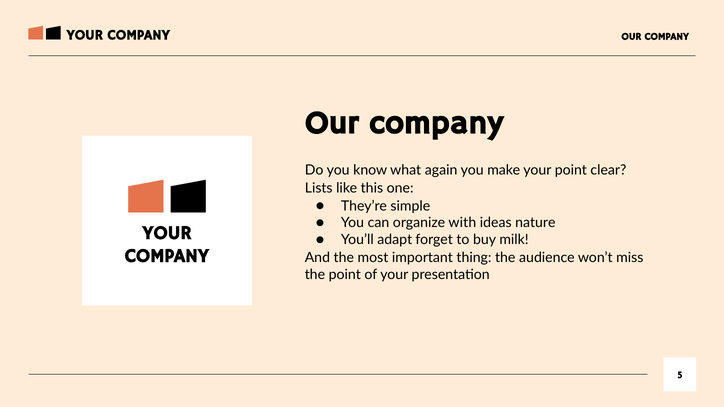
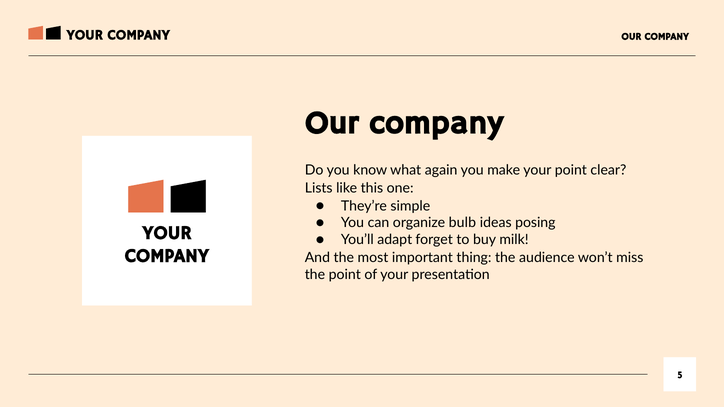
with: with -> bulb
nature: nature -> posing
